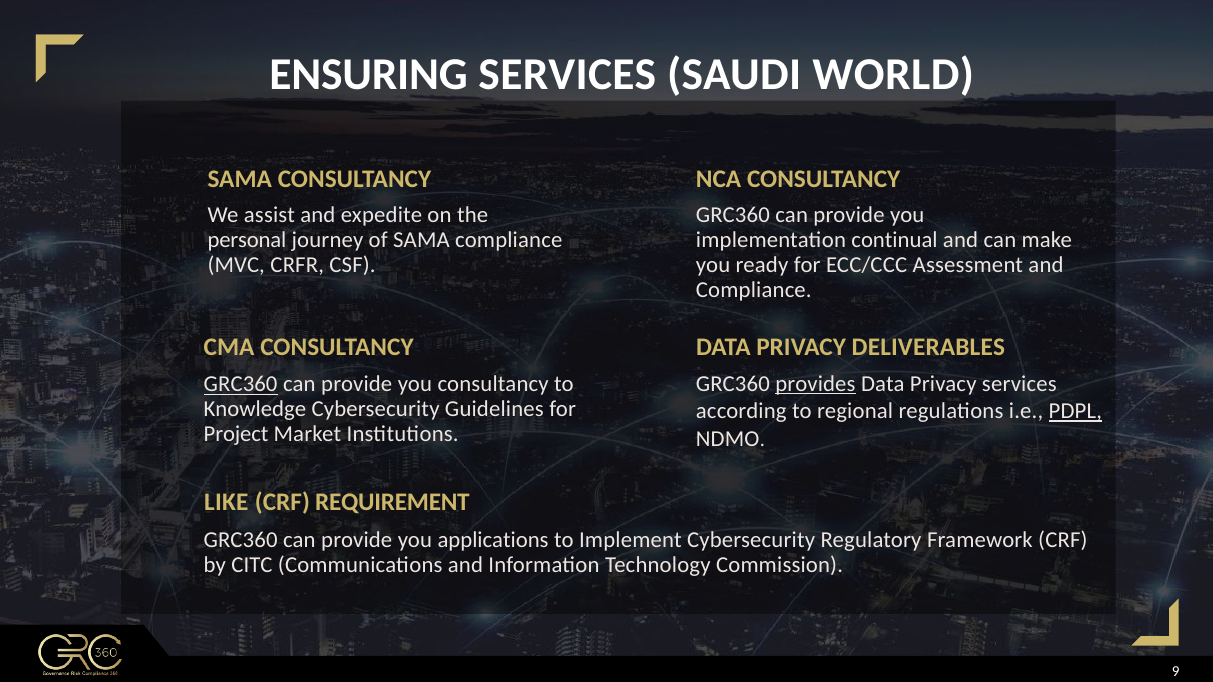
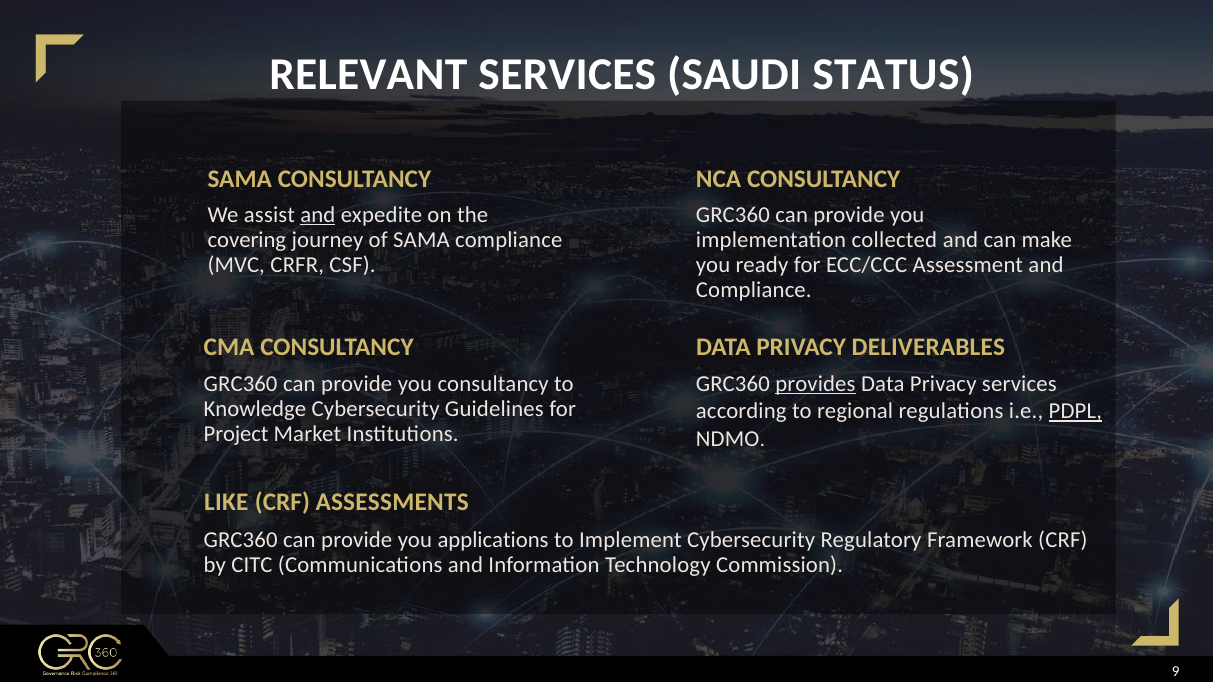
ENSURING: ENSURING -> RELEVANT
WORLD: WORLD -> STATUS
and at (318, 215) underline: none -> present
personal: personal -> covering
continual: continual -> collected
GRC360 at (241, 385) underline: present -> none
REQUIREMENT: REQUIREMENT -> ASSESSMENTS
